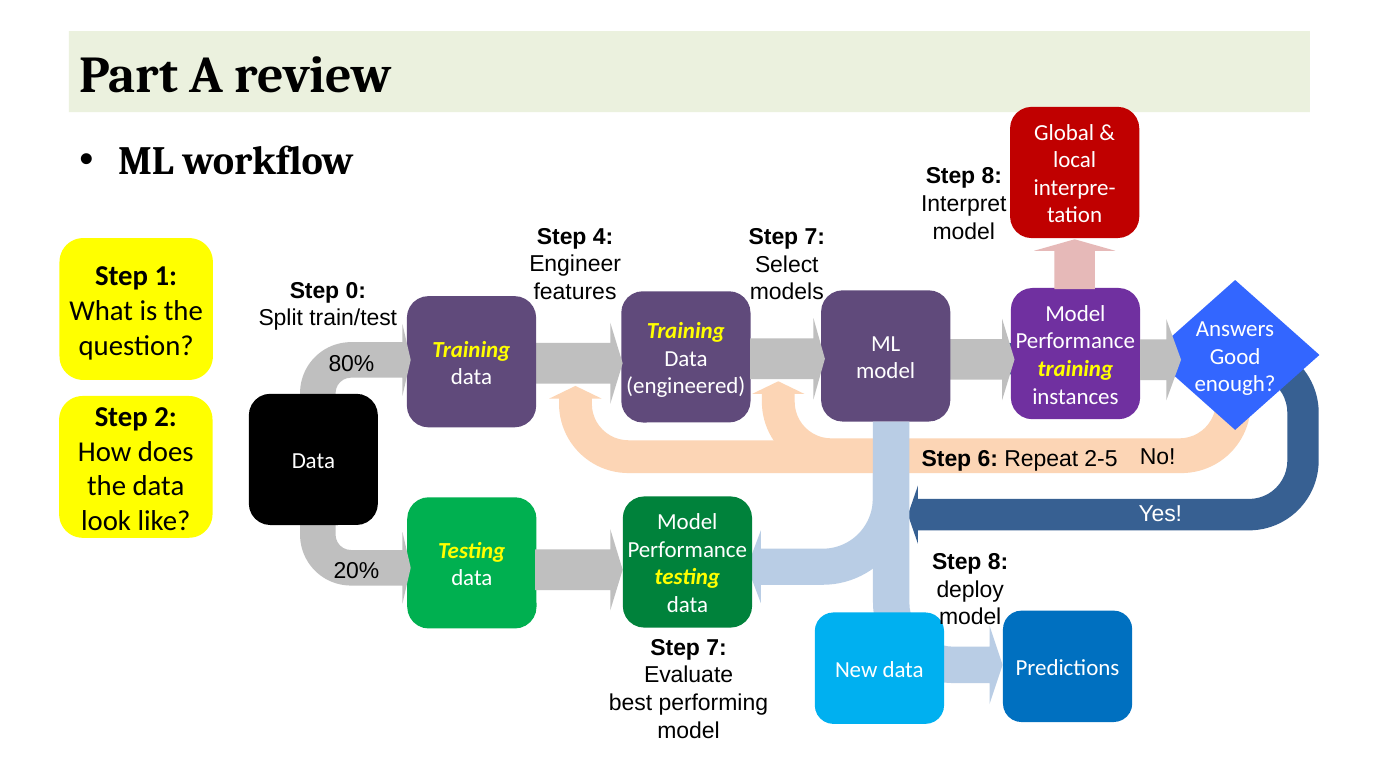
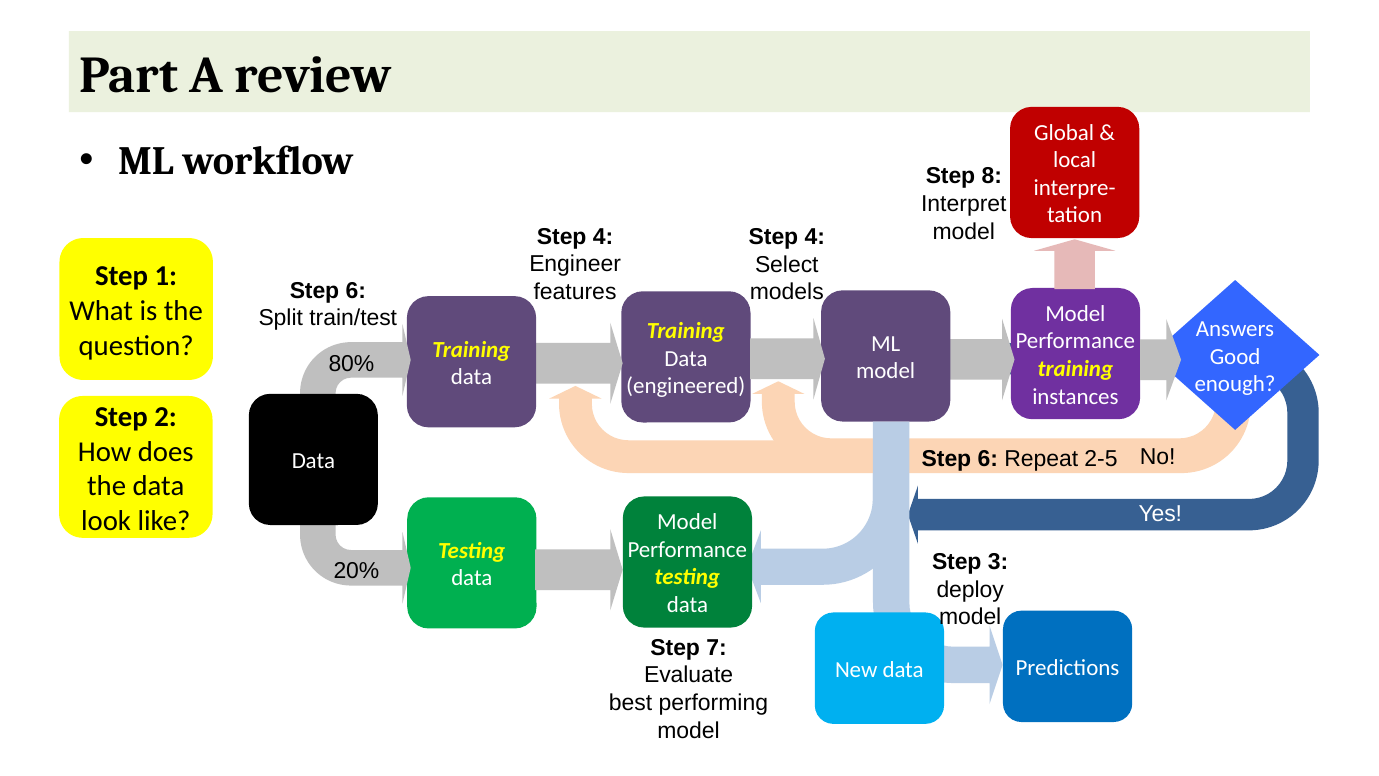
7 at (815, 237): 7 -> 4
0 at (356, 290): 0 -> 6
8 at (998, 562): 8 -> 3
